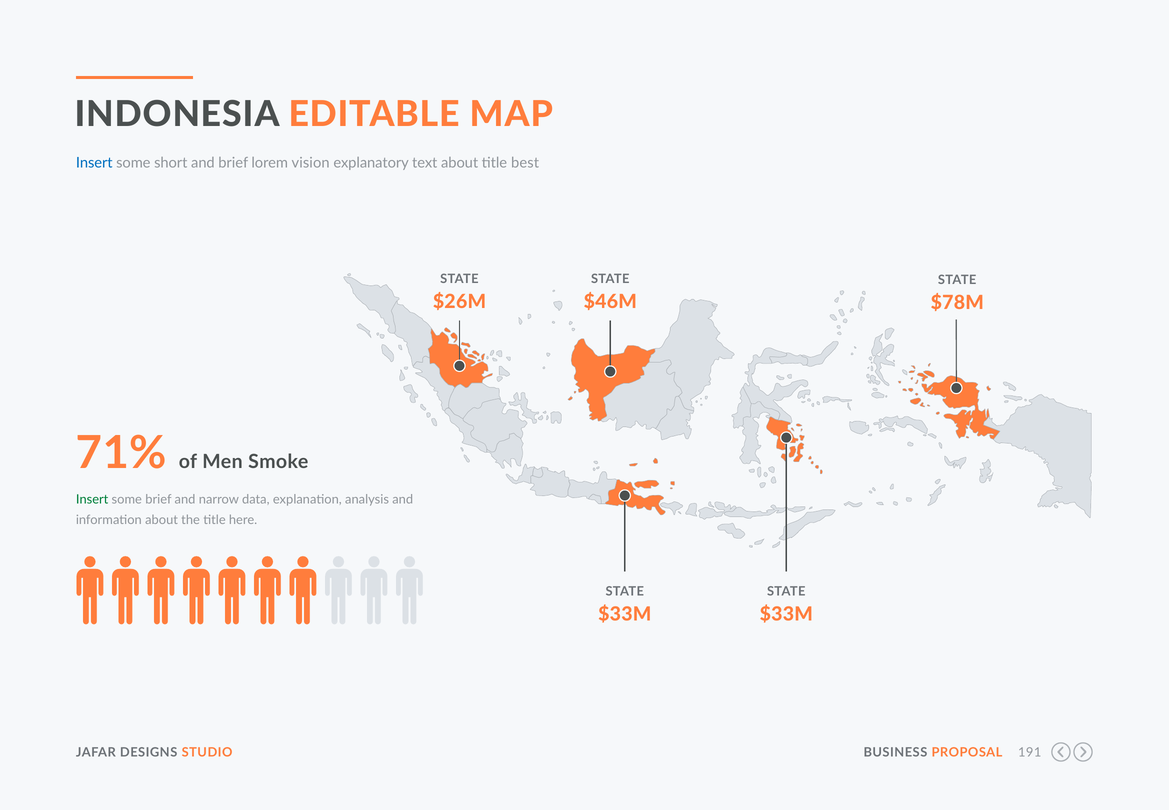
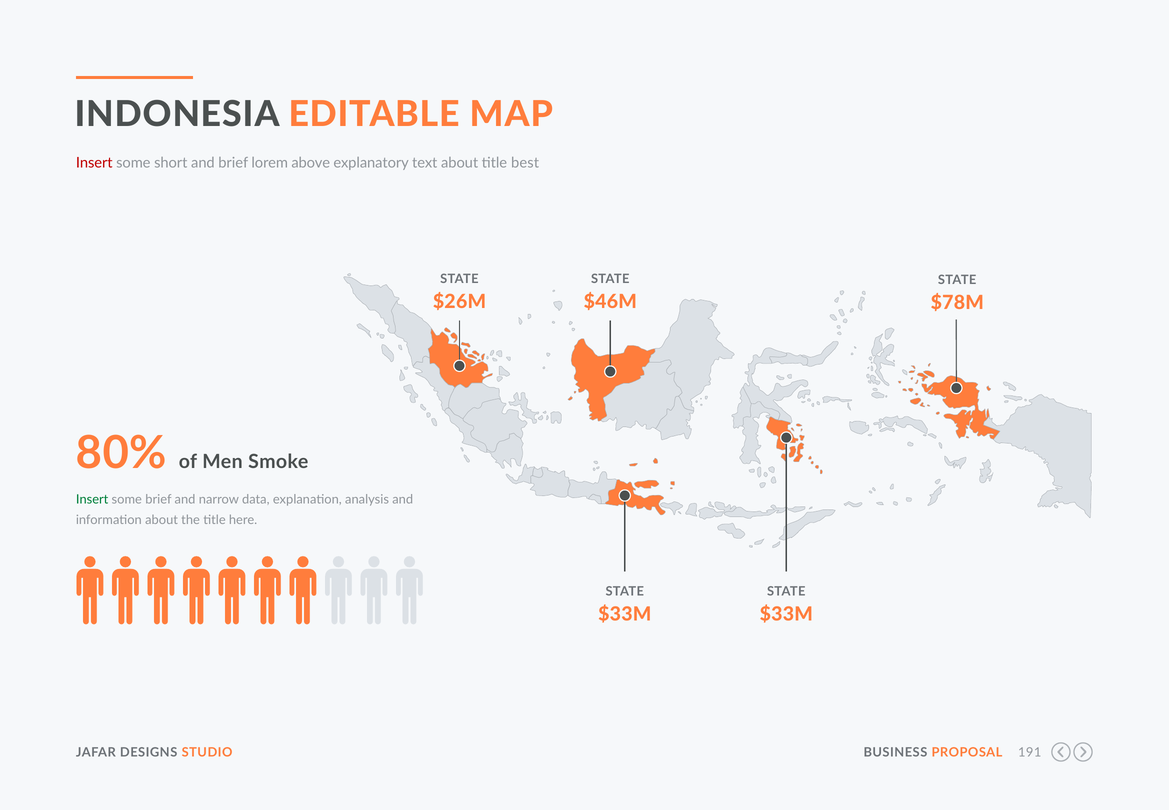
Insert at (94, 163) colour: blue -> red
vision: vision -> above
71%: 71% -> 80%
